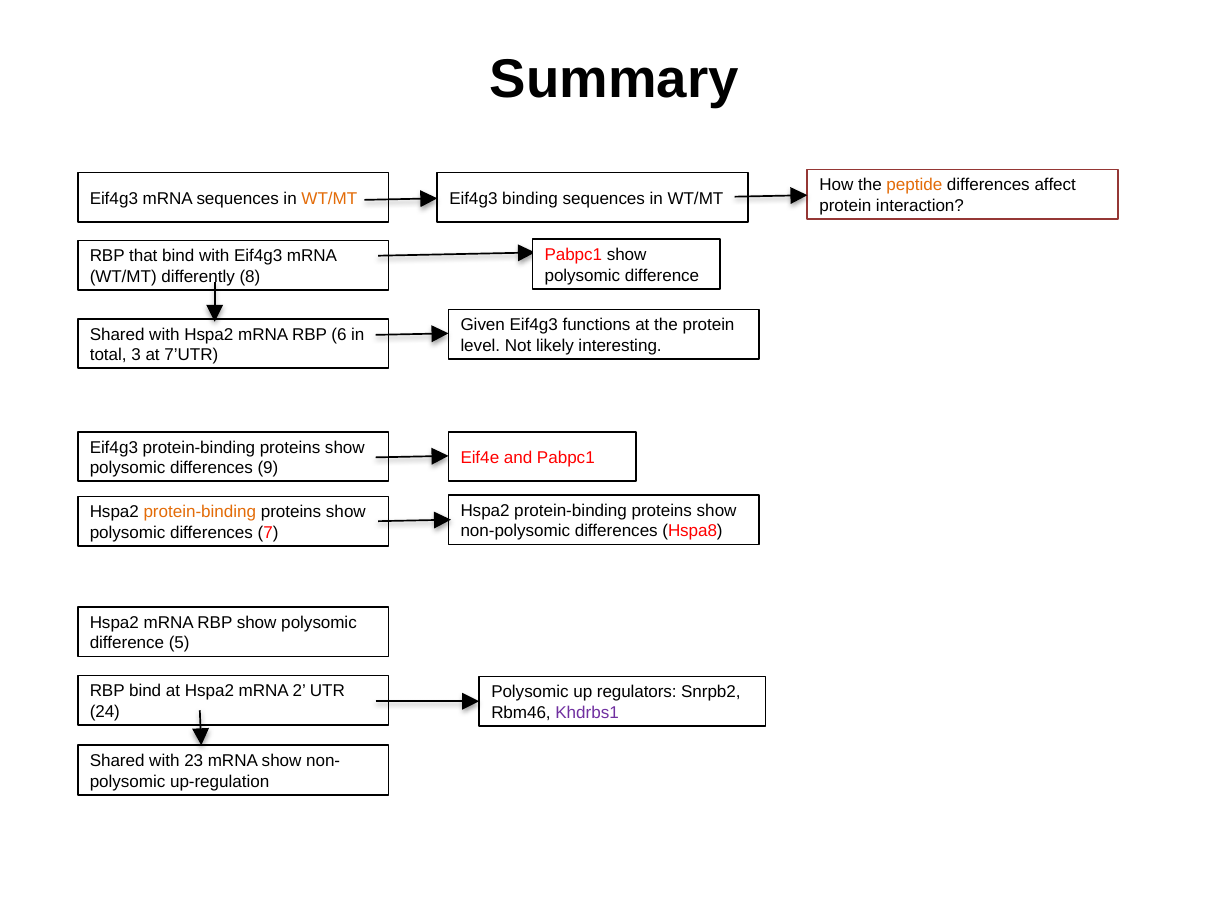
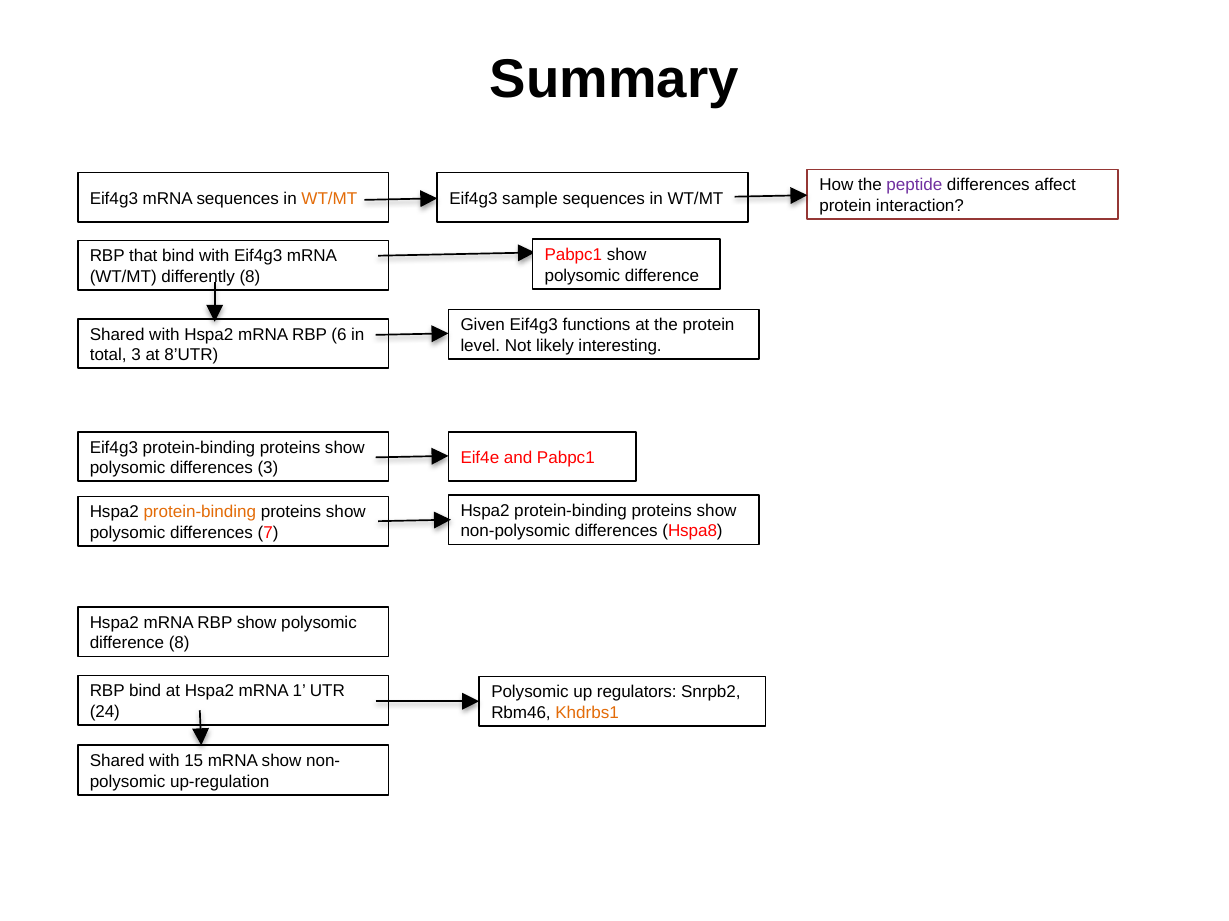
peptide colour: orange -> purple
binding: binding -> sample
7’UTR: 7’UTR -> 8’UTR
differences 9: 9 -> 3
difference 5: 5 -> 8
2: 2 -> 1
Khdrbs1 colour: purple -> orange
23: 23 -> 15
